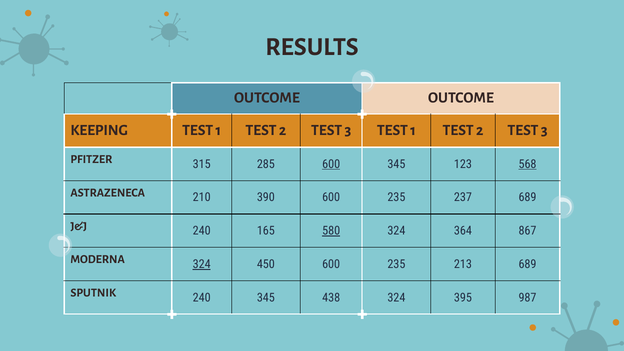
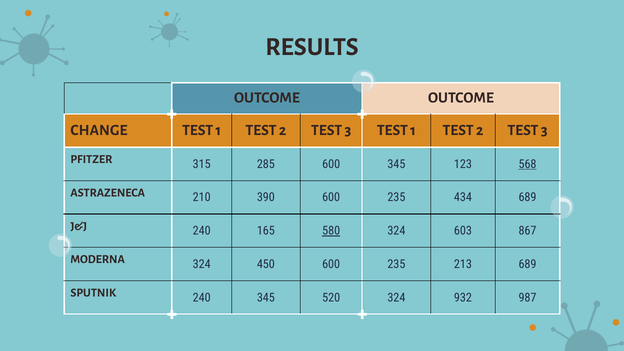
KEEPING: KEEPING -> CHANGE
600 at (331, 164) underline: present -> none
237: 237 -> 434
364: 364 -> 603
324 at (202, 264) underline: present -> none
438: 438 -> 520
395: 395 -> 932
